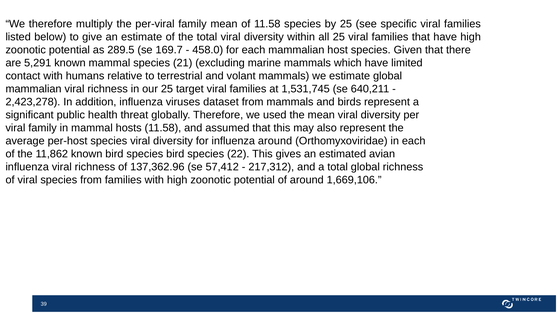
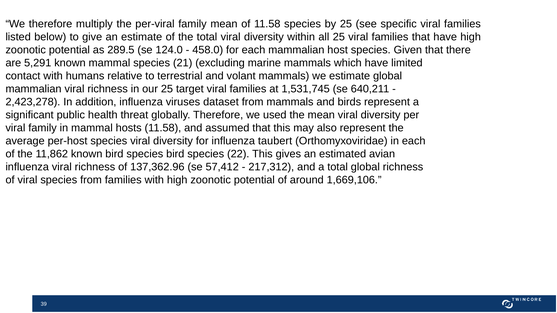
169.7: 169.7 -> 124.0
influenza around: around -> taubert
